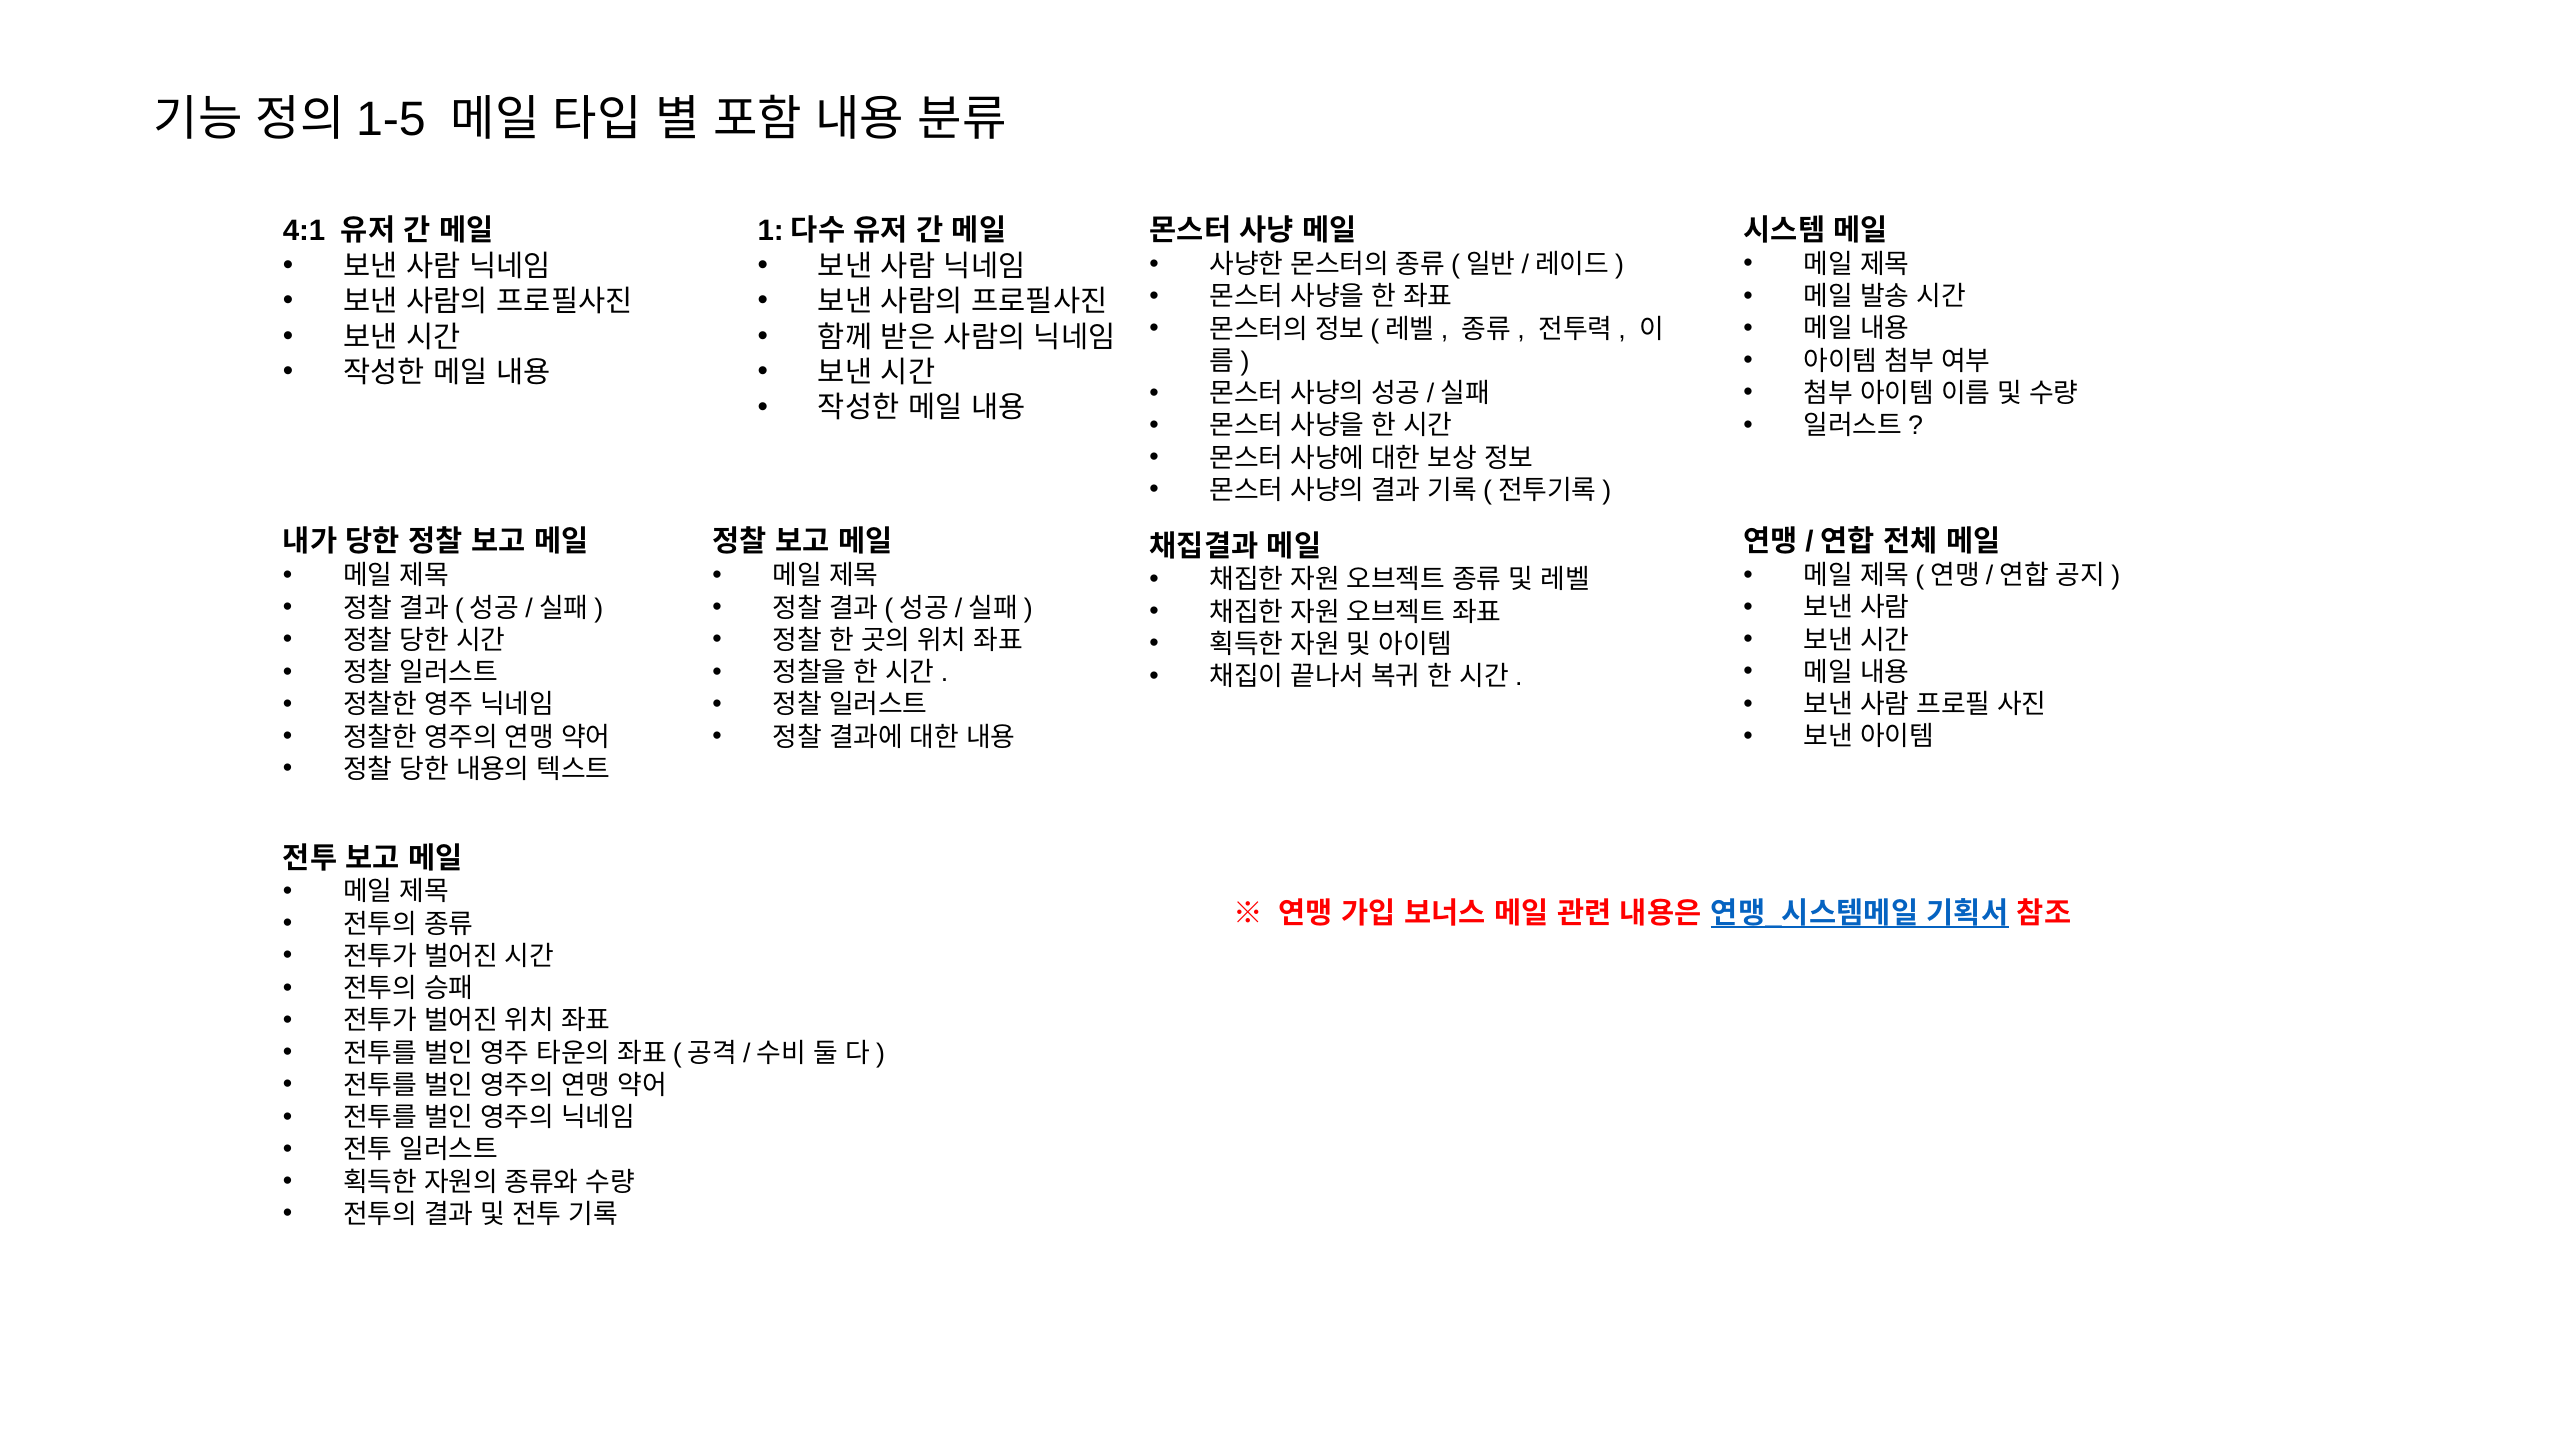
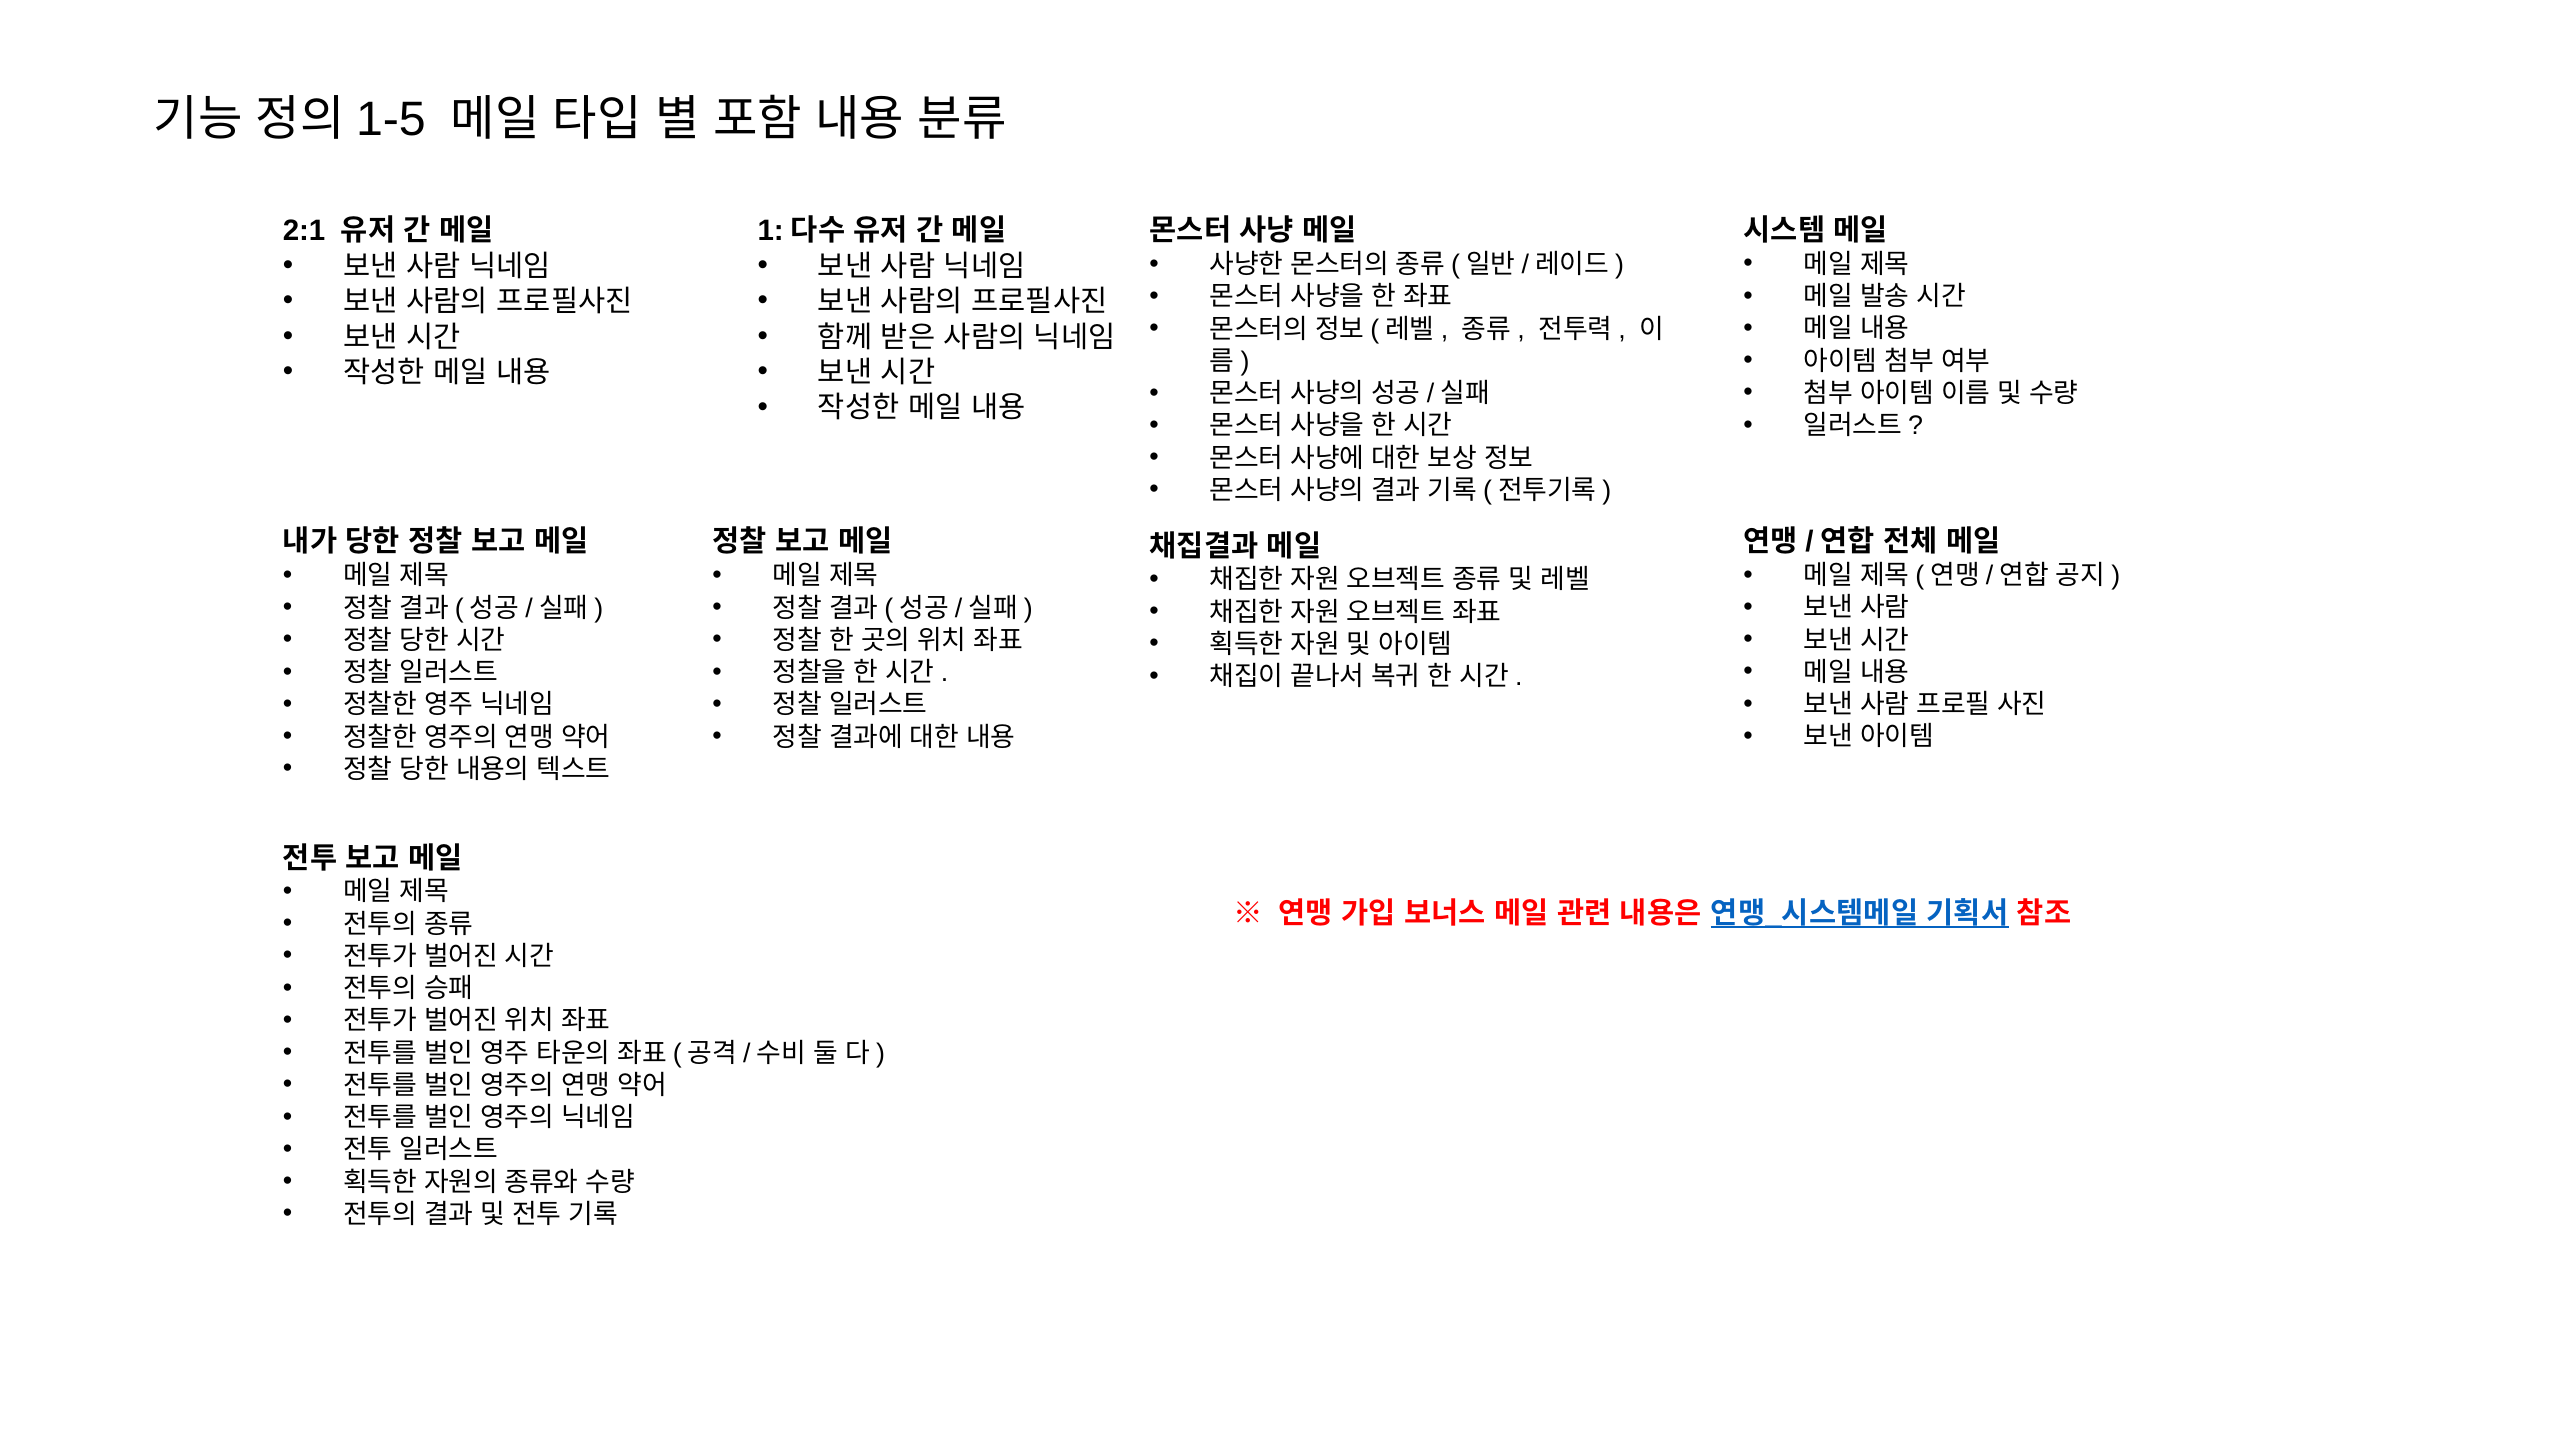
4:1: 4:1 -> 2:1
